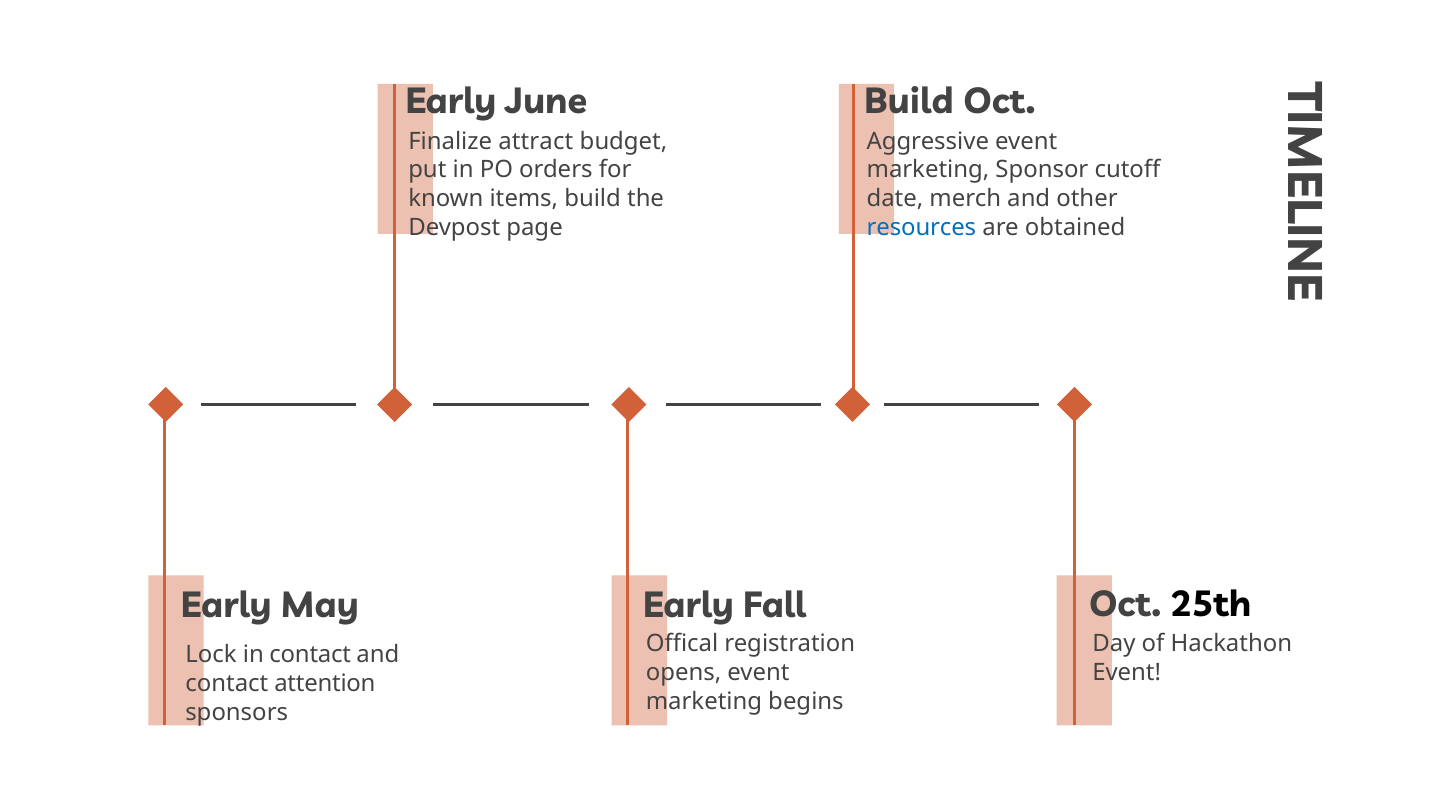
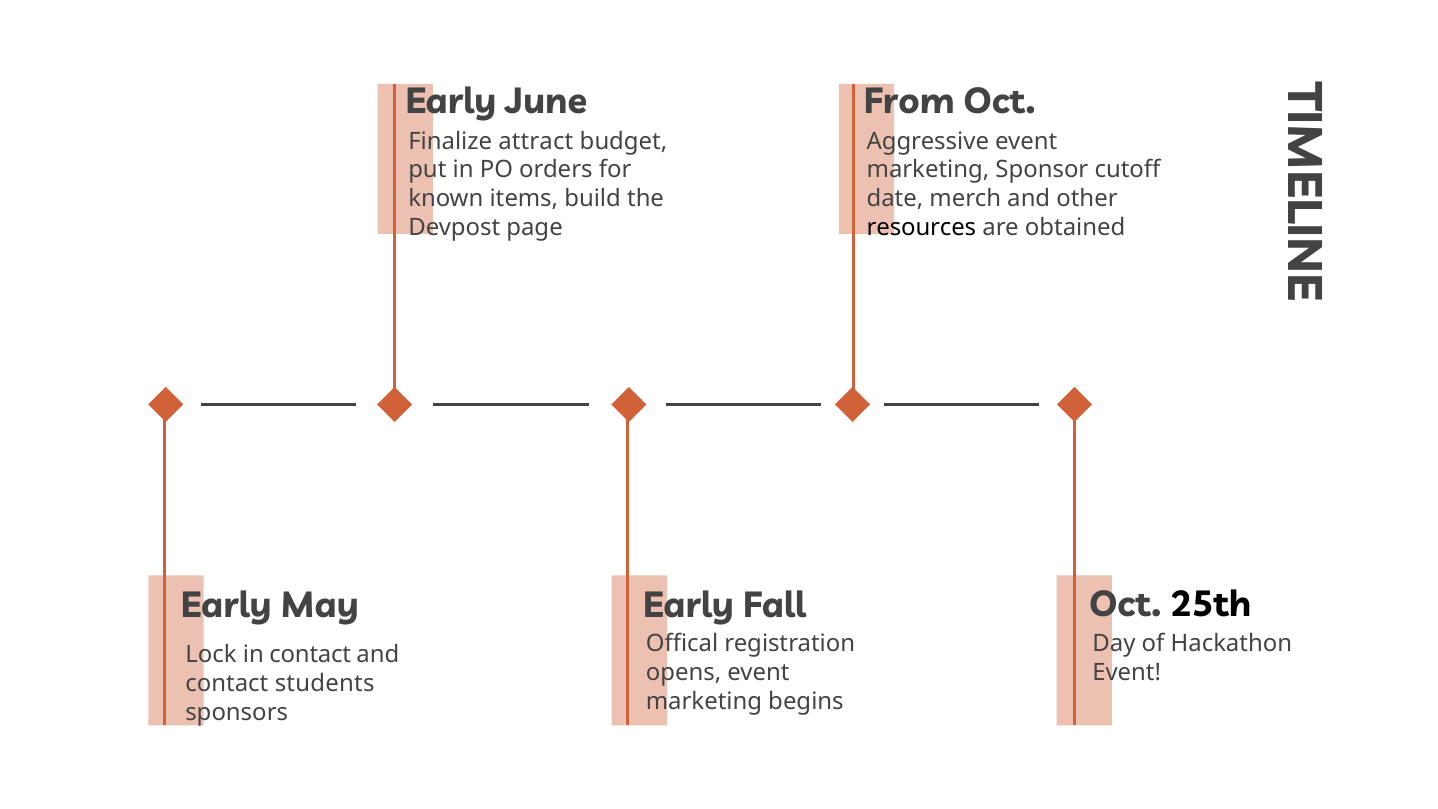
Build at (909, 102): Build -> From
resources colour: blue -> black
attention: attention -> students
